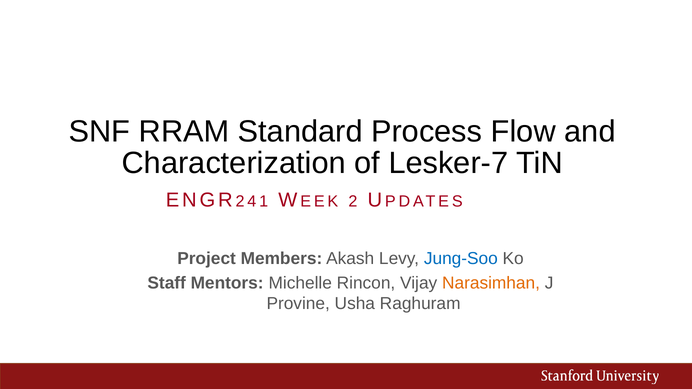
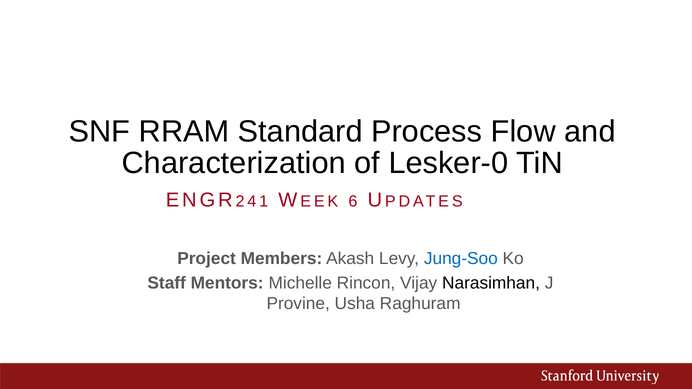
Lesker-7: Lesker-7 -> Lesker-0
2: 2 -> 6
Narasimhan colour: orange -> black
